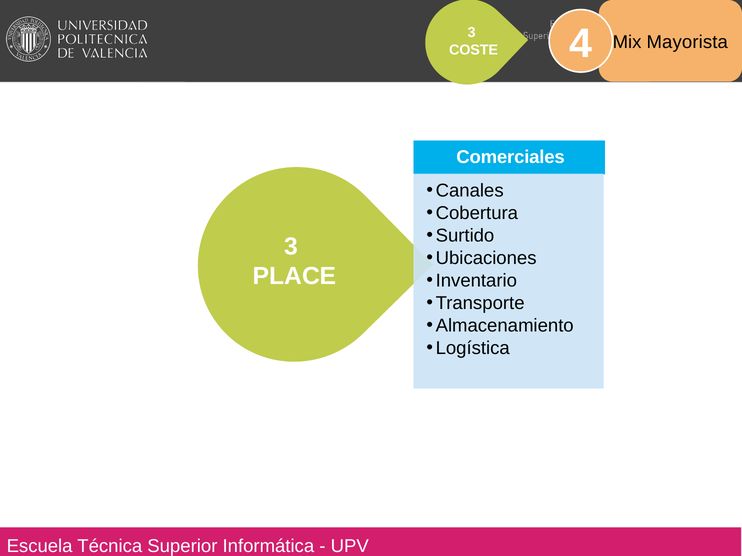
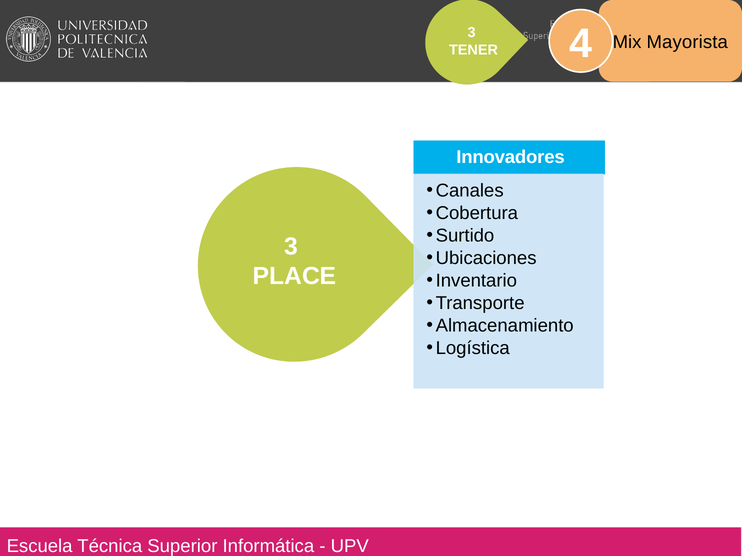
COSTE: COSTE -> TENER
Comerciales: Comerciales -> Innovadores
